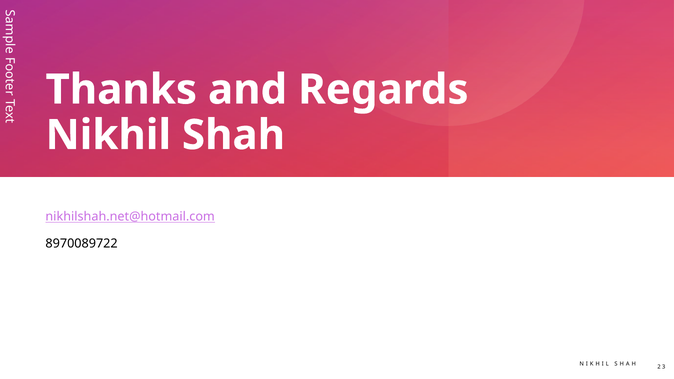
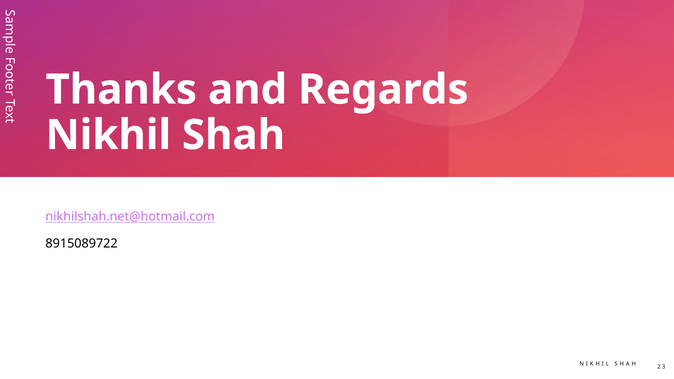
8970089722: 8970089722 -> 8915089722
